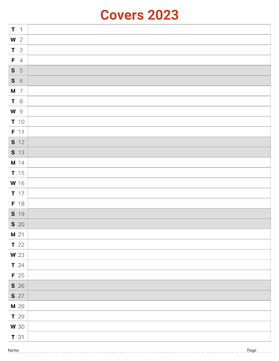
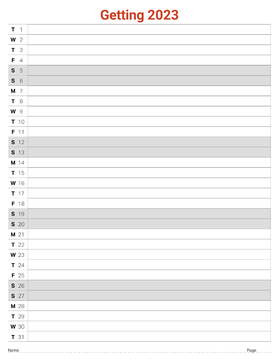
Covers: Covers -> Getting
